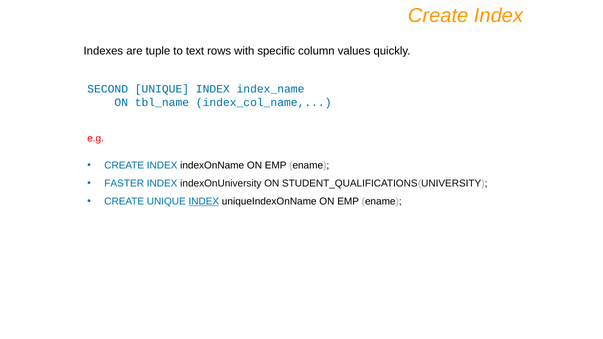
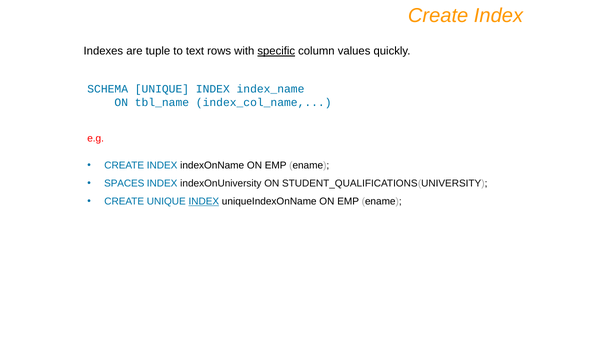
specific underline: none -> present
SECOND: SECOND -> SCHEMA
FASTER: FASTER -> SPACES
